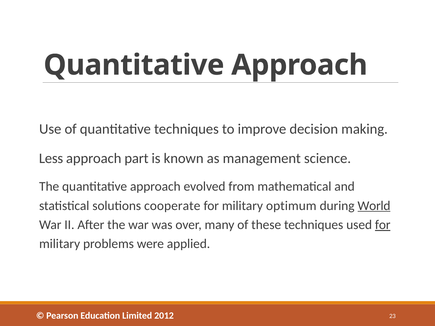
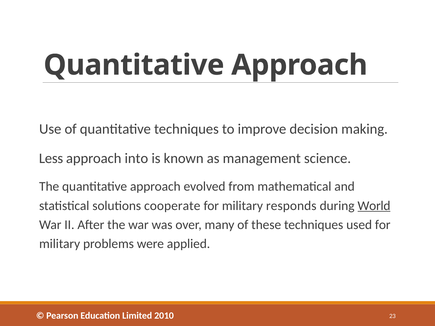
part: part -> into
optimum: optimum -> responds
for at (383, 225) underline: present -> none
2012: 2012 -> 2010
